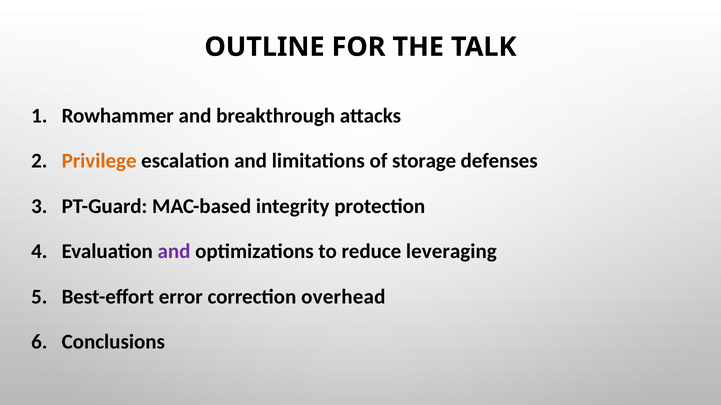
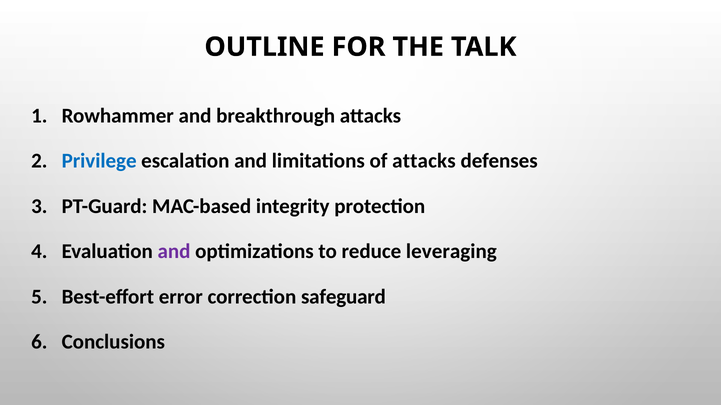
Privilege colour: orange -> blue
of storage: storage -> attacks
overhead: overhead -> safeguard
